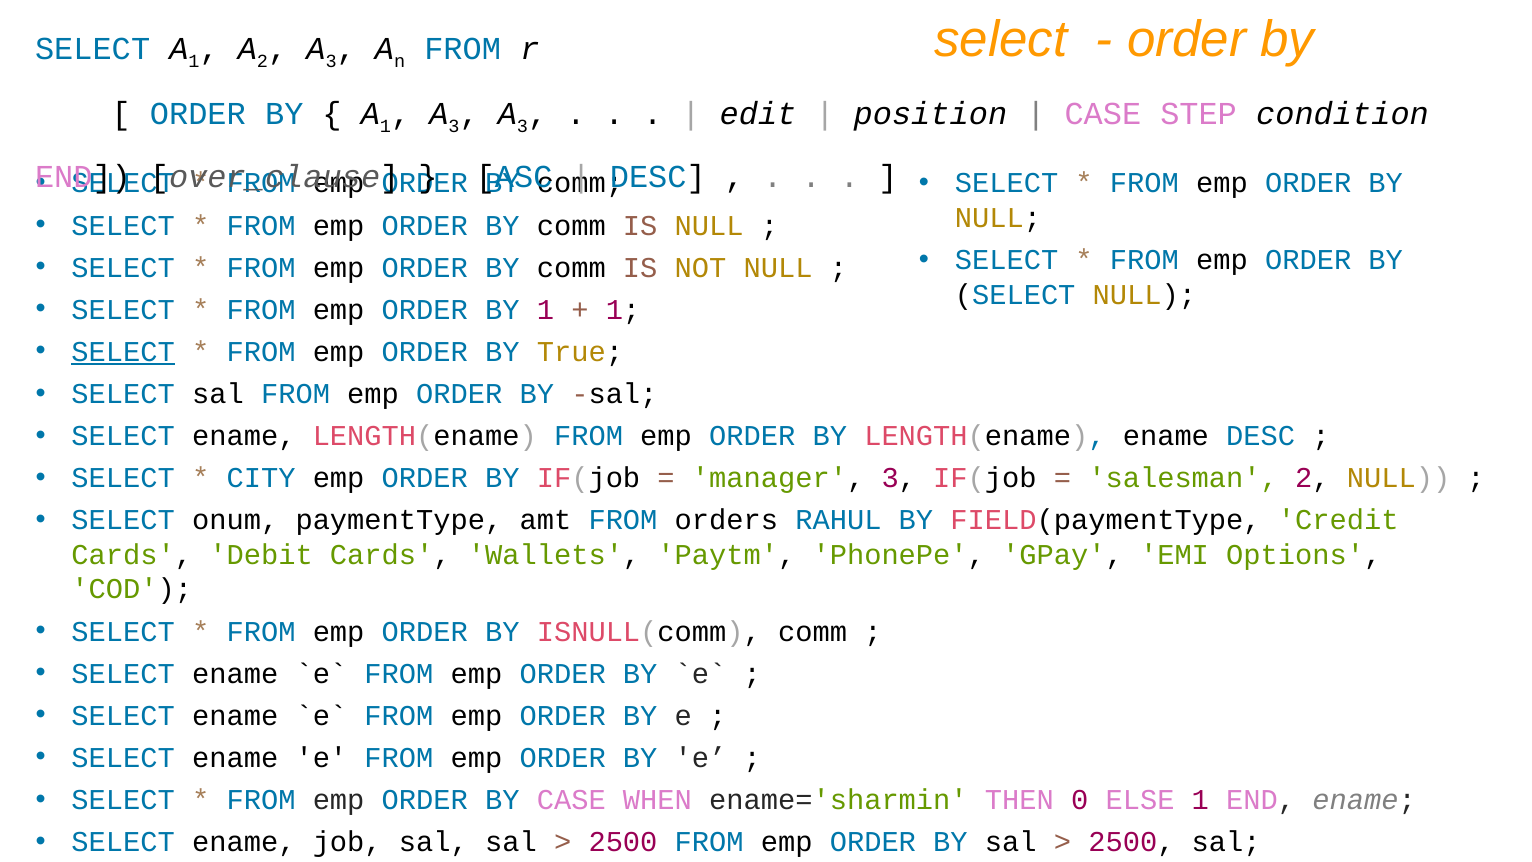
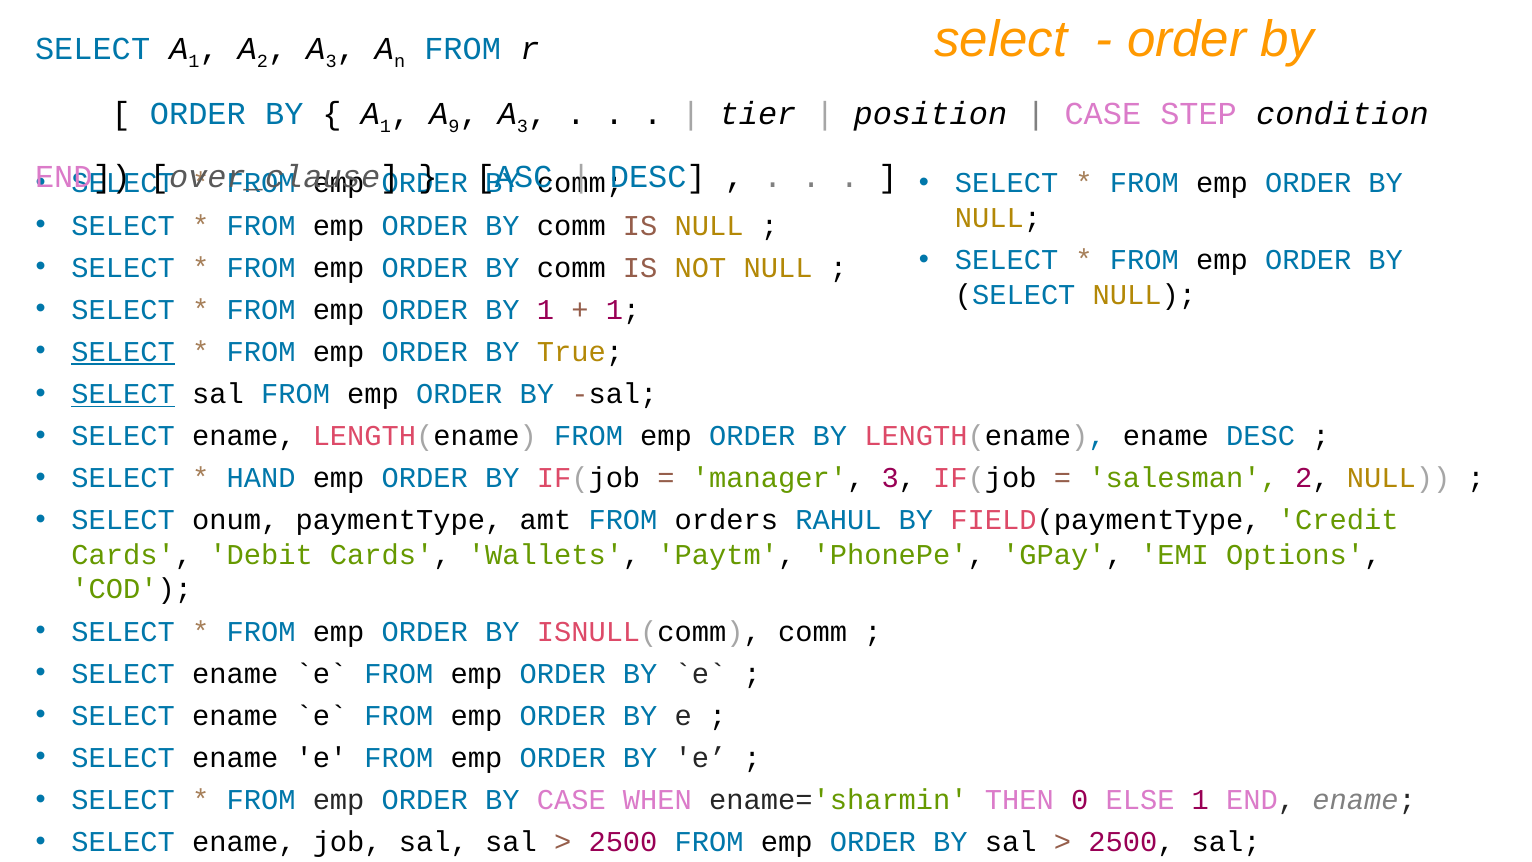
3 at (454, 127): 3 -> 9
edit: edit -> tier
SELECT at (123, 394) underline: none -> present
CITY: CITY -> HAND
